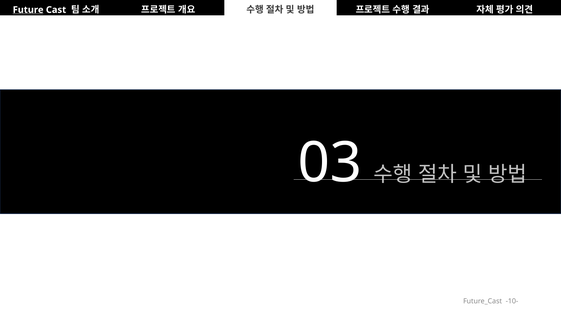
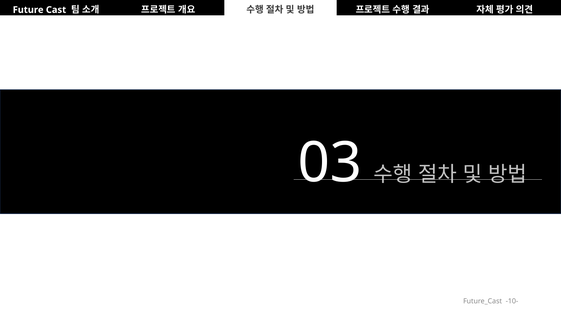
Future underline: present -> none
